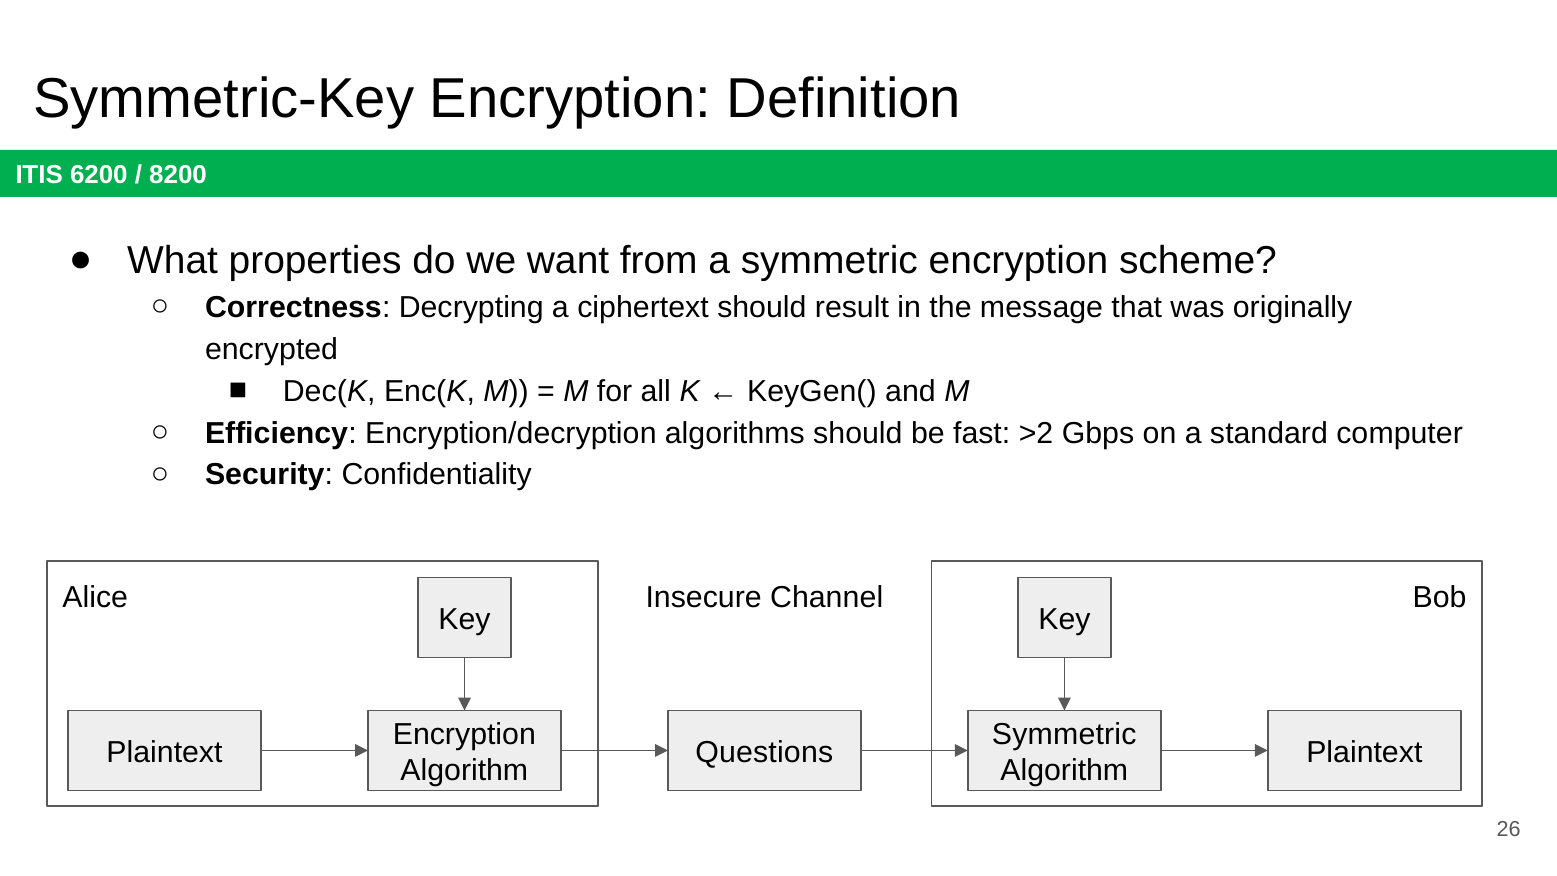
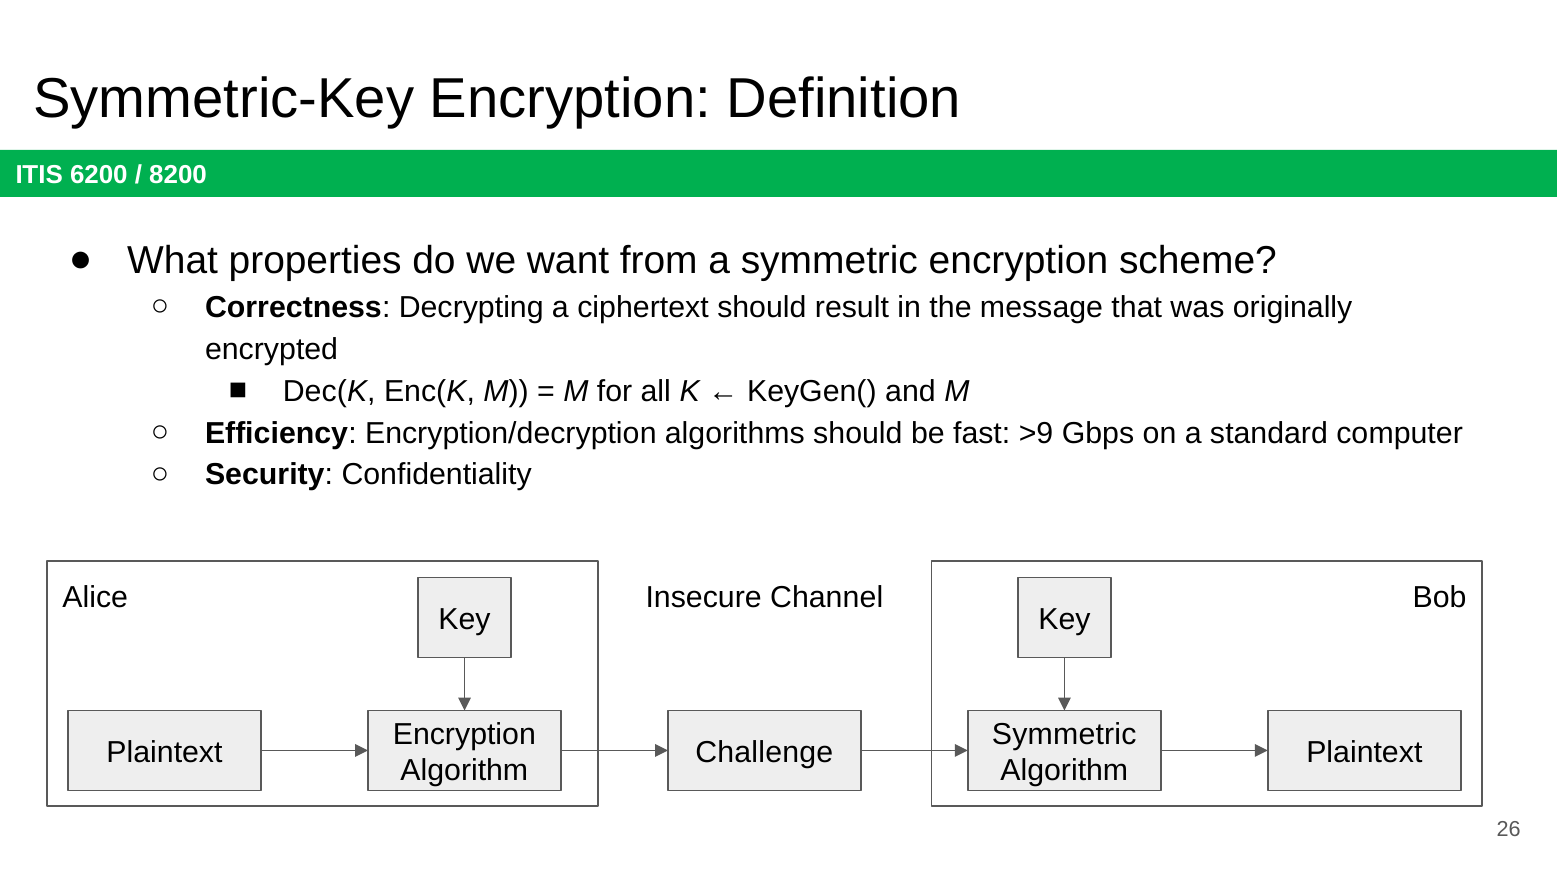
>2: >2 -> >9
Questions: Questions -> Challenge
